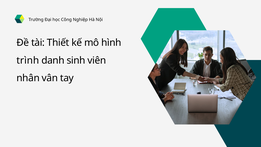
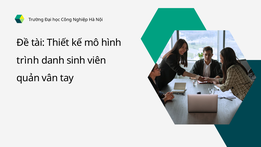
nhân: nhân -> quản
